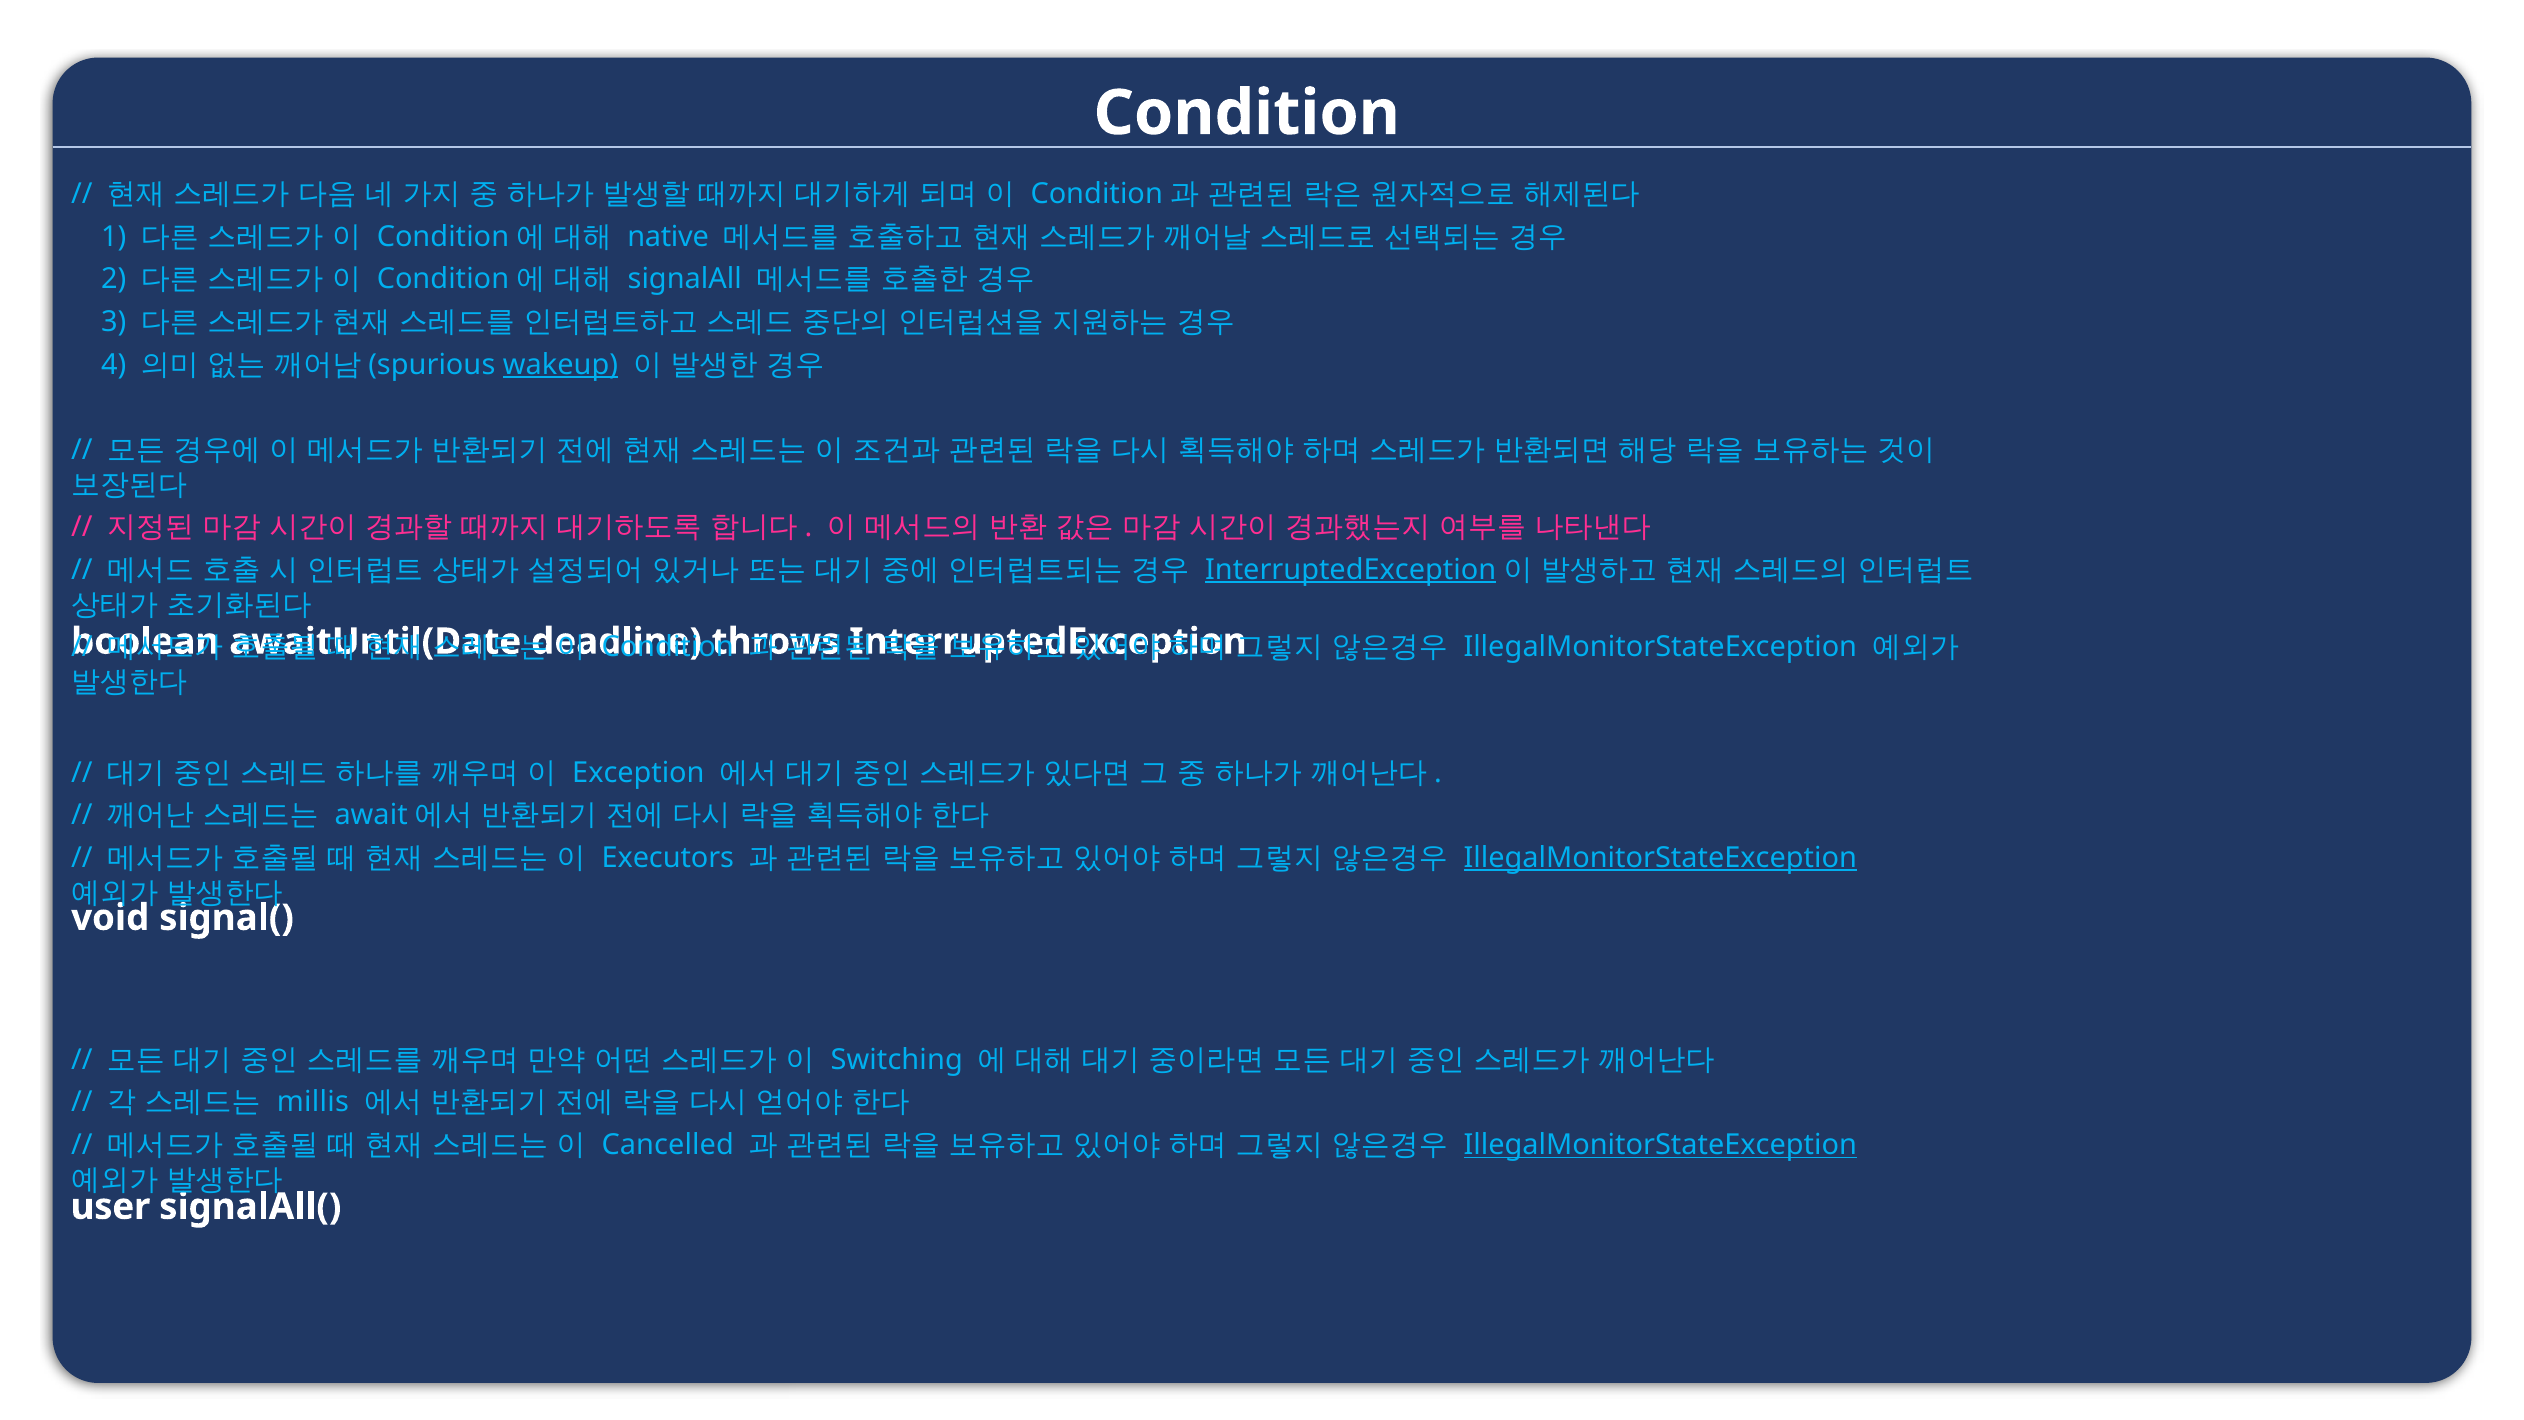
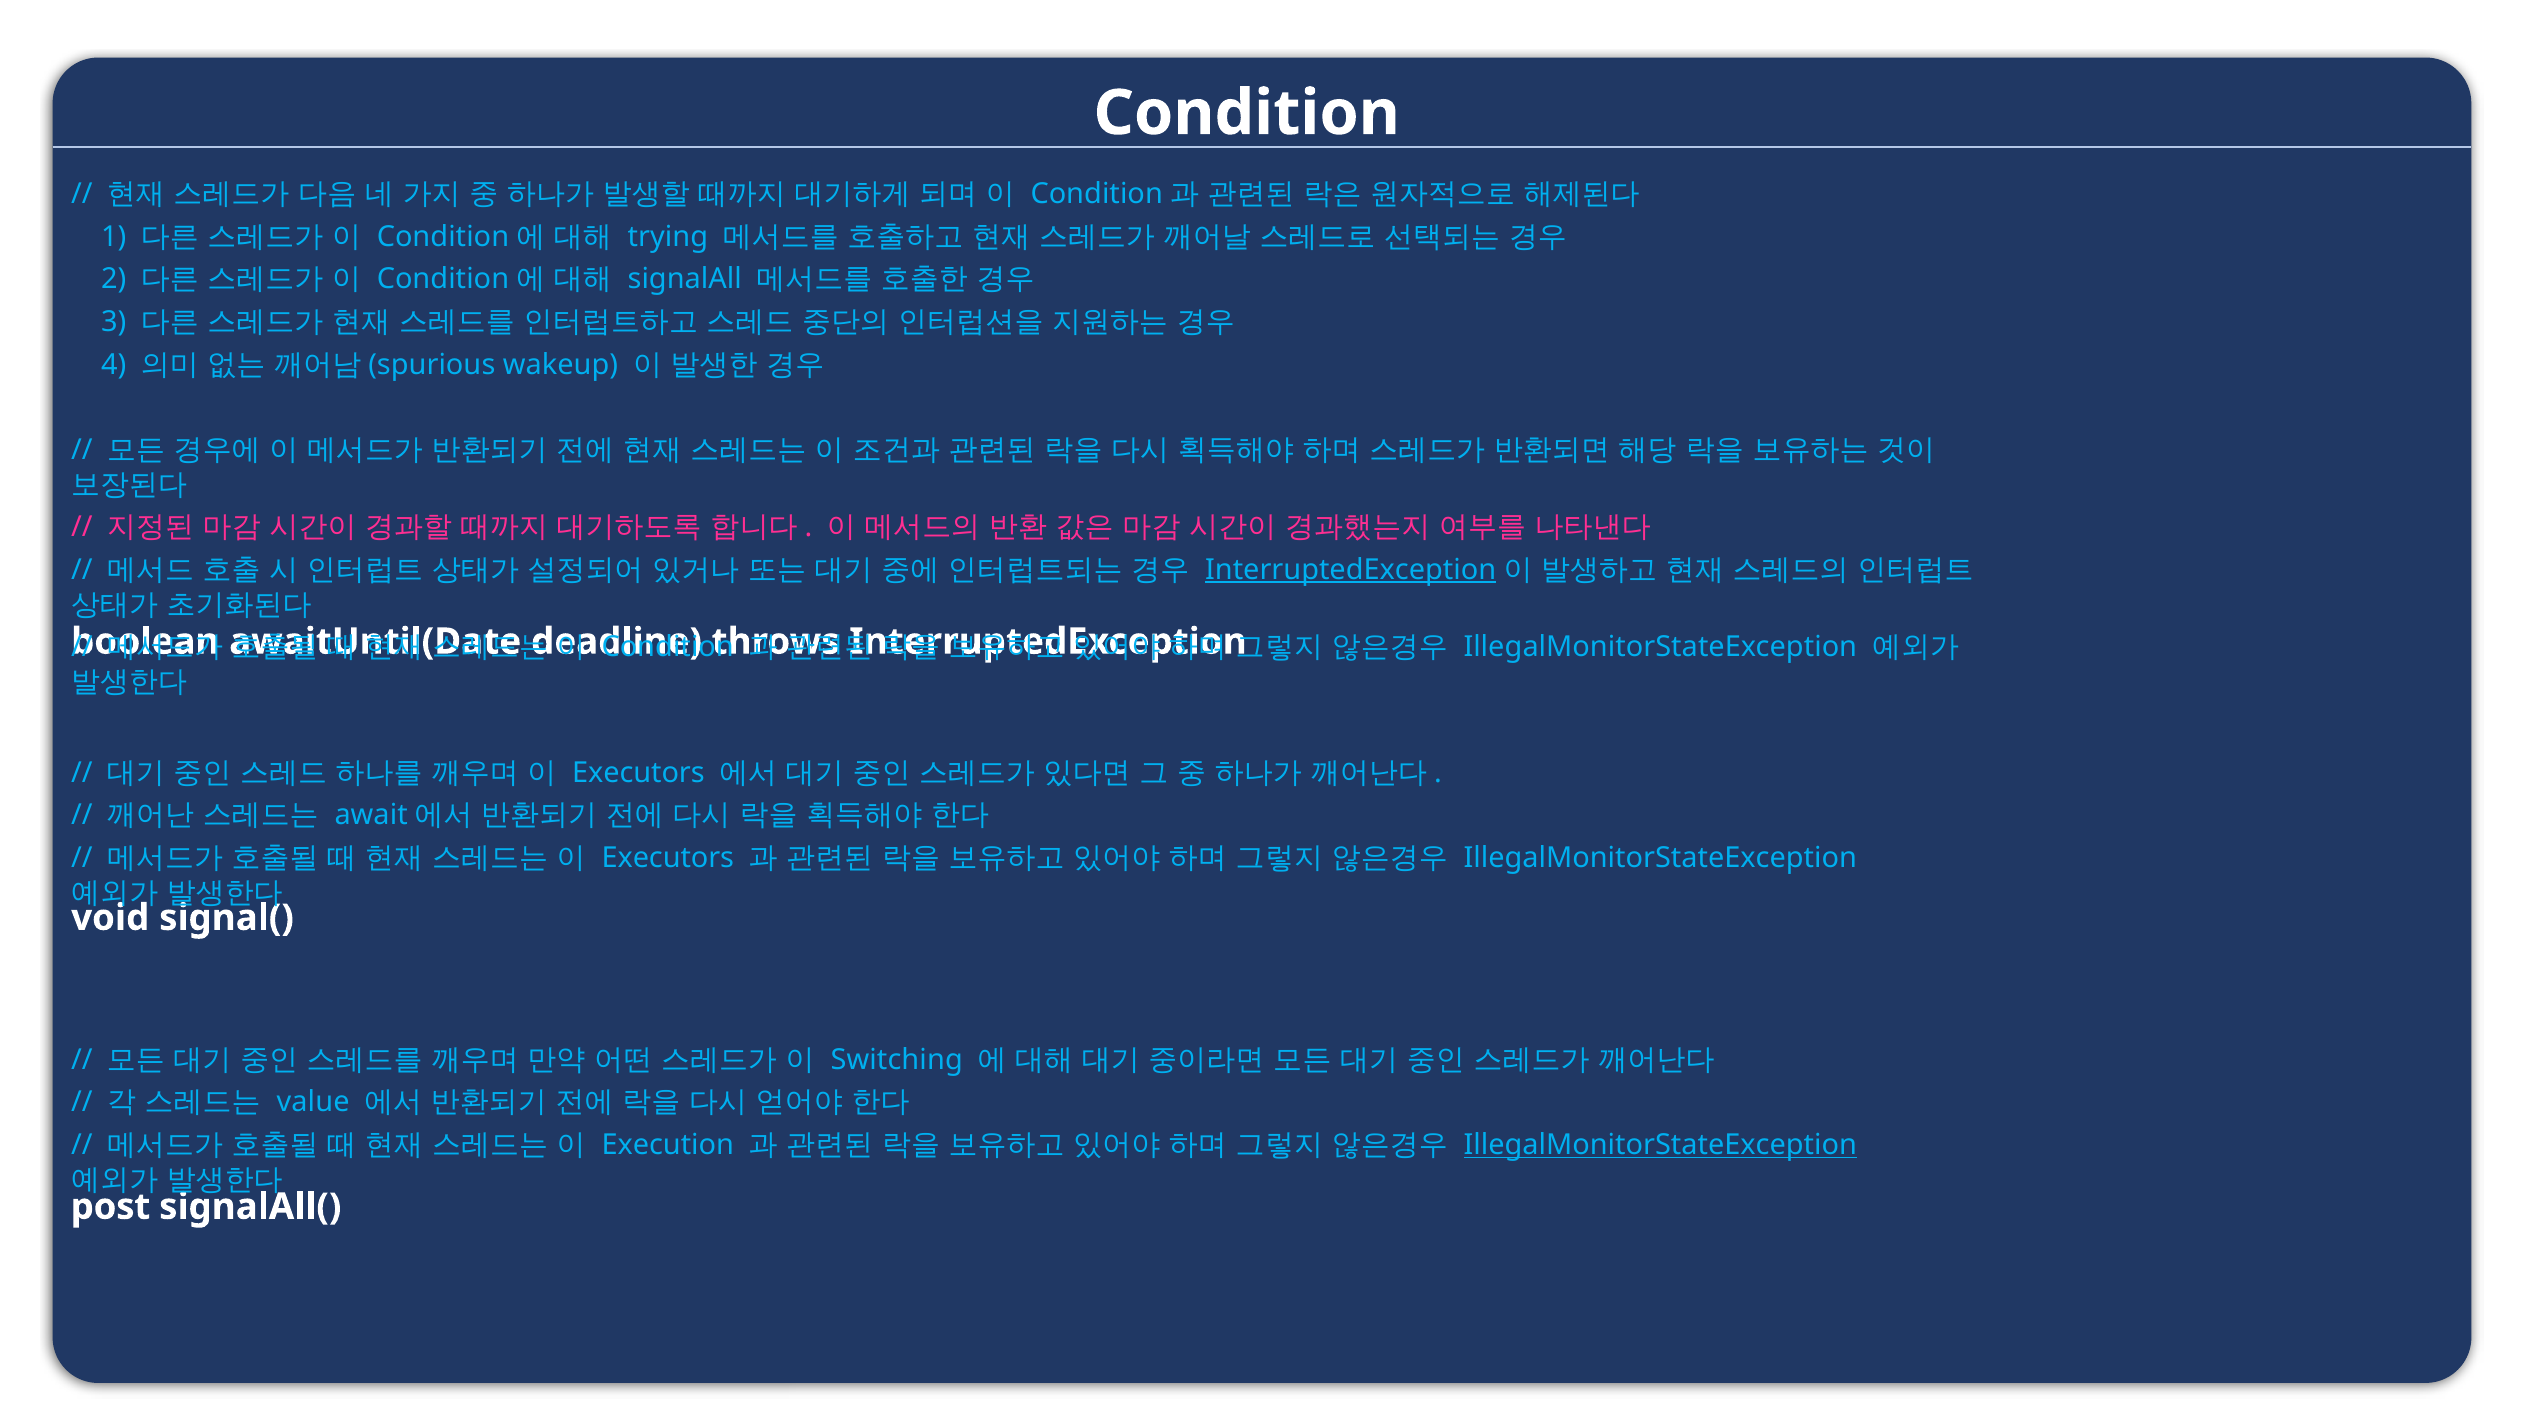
native: native -> trying
wakeup underline: present -> none
Exception at (638, 772): Exception -> Executors
IllegalMonitorStateException at (1660, 858) underline: present -> none
millis: millis -> value
Cancelled: Cancelled -> Execution
user: user -> post
